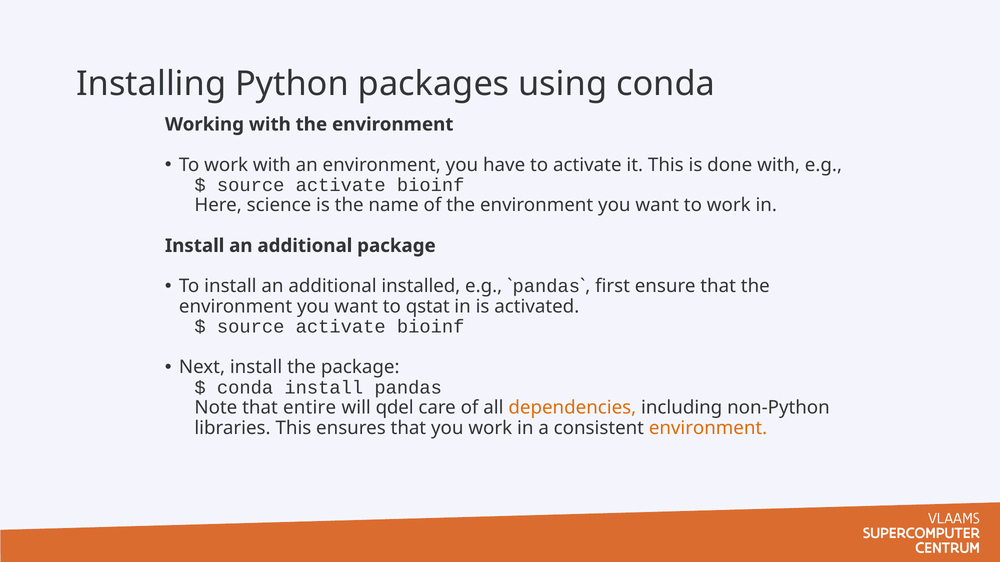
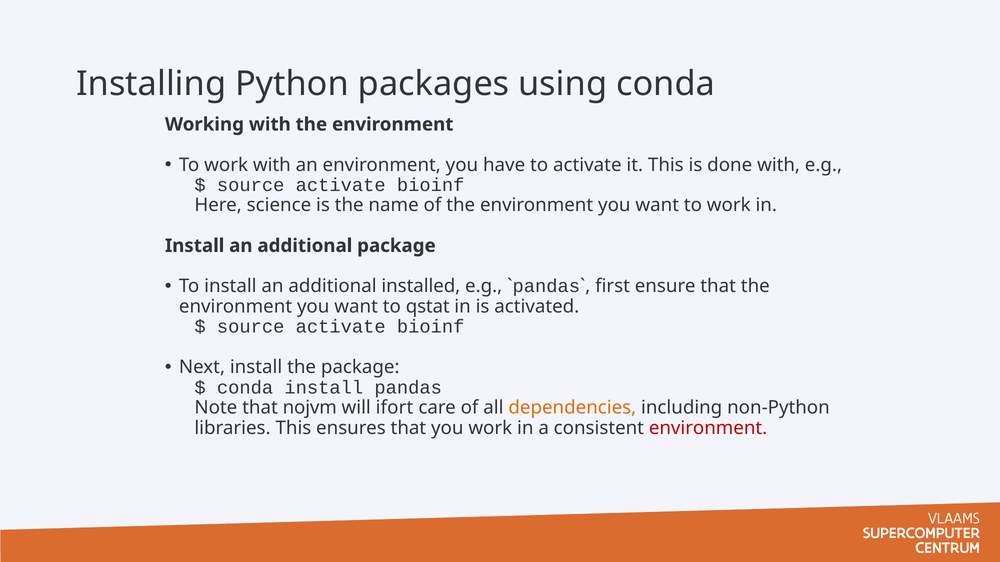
entire: entire -> nojvm
qdel: qdel -> ifort
environment at (708, 428) colour: orange -> red
